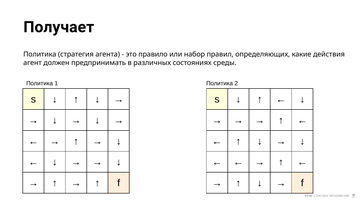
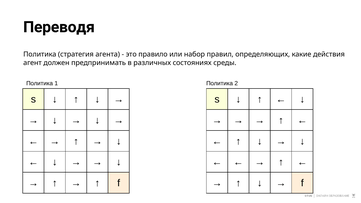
Получает: Получает -> Переводя
